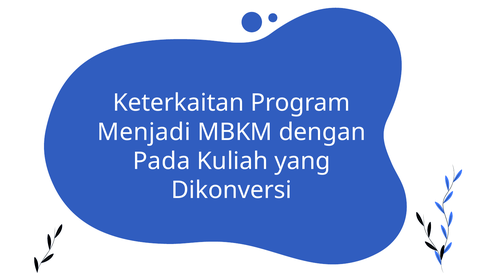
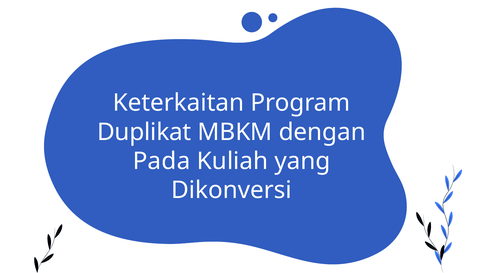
Menjadi: Menjadi -> Duplikat
